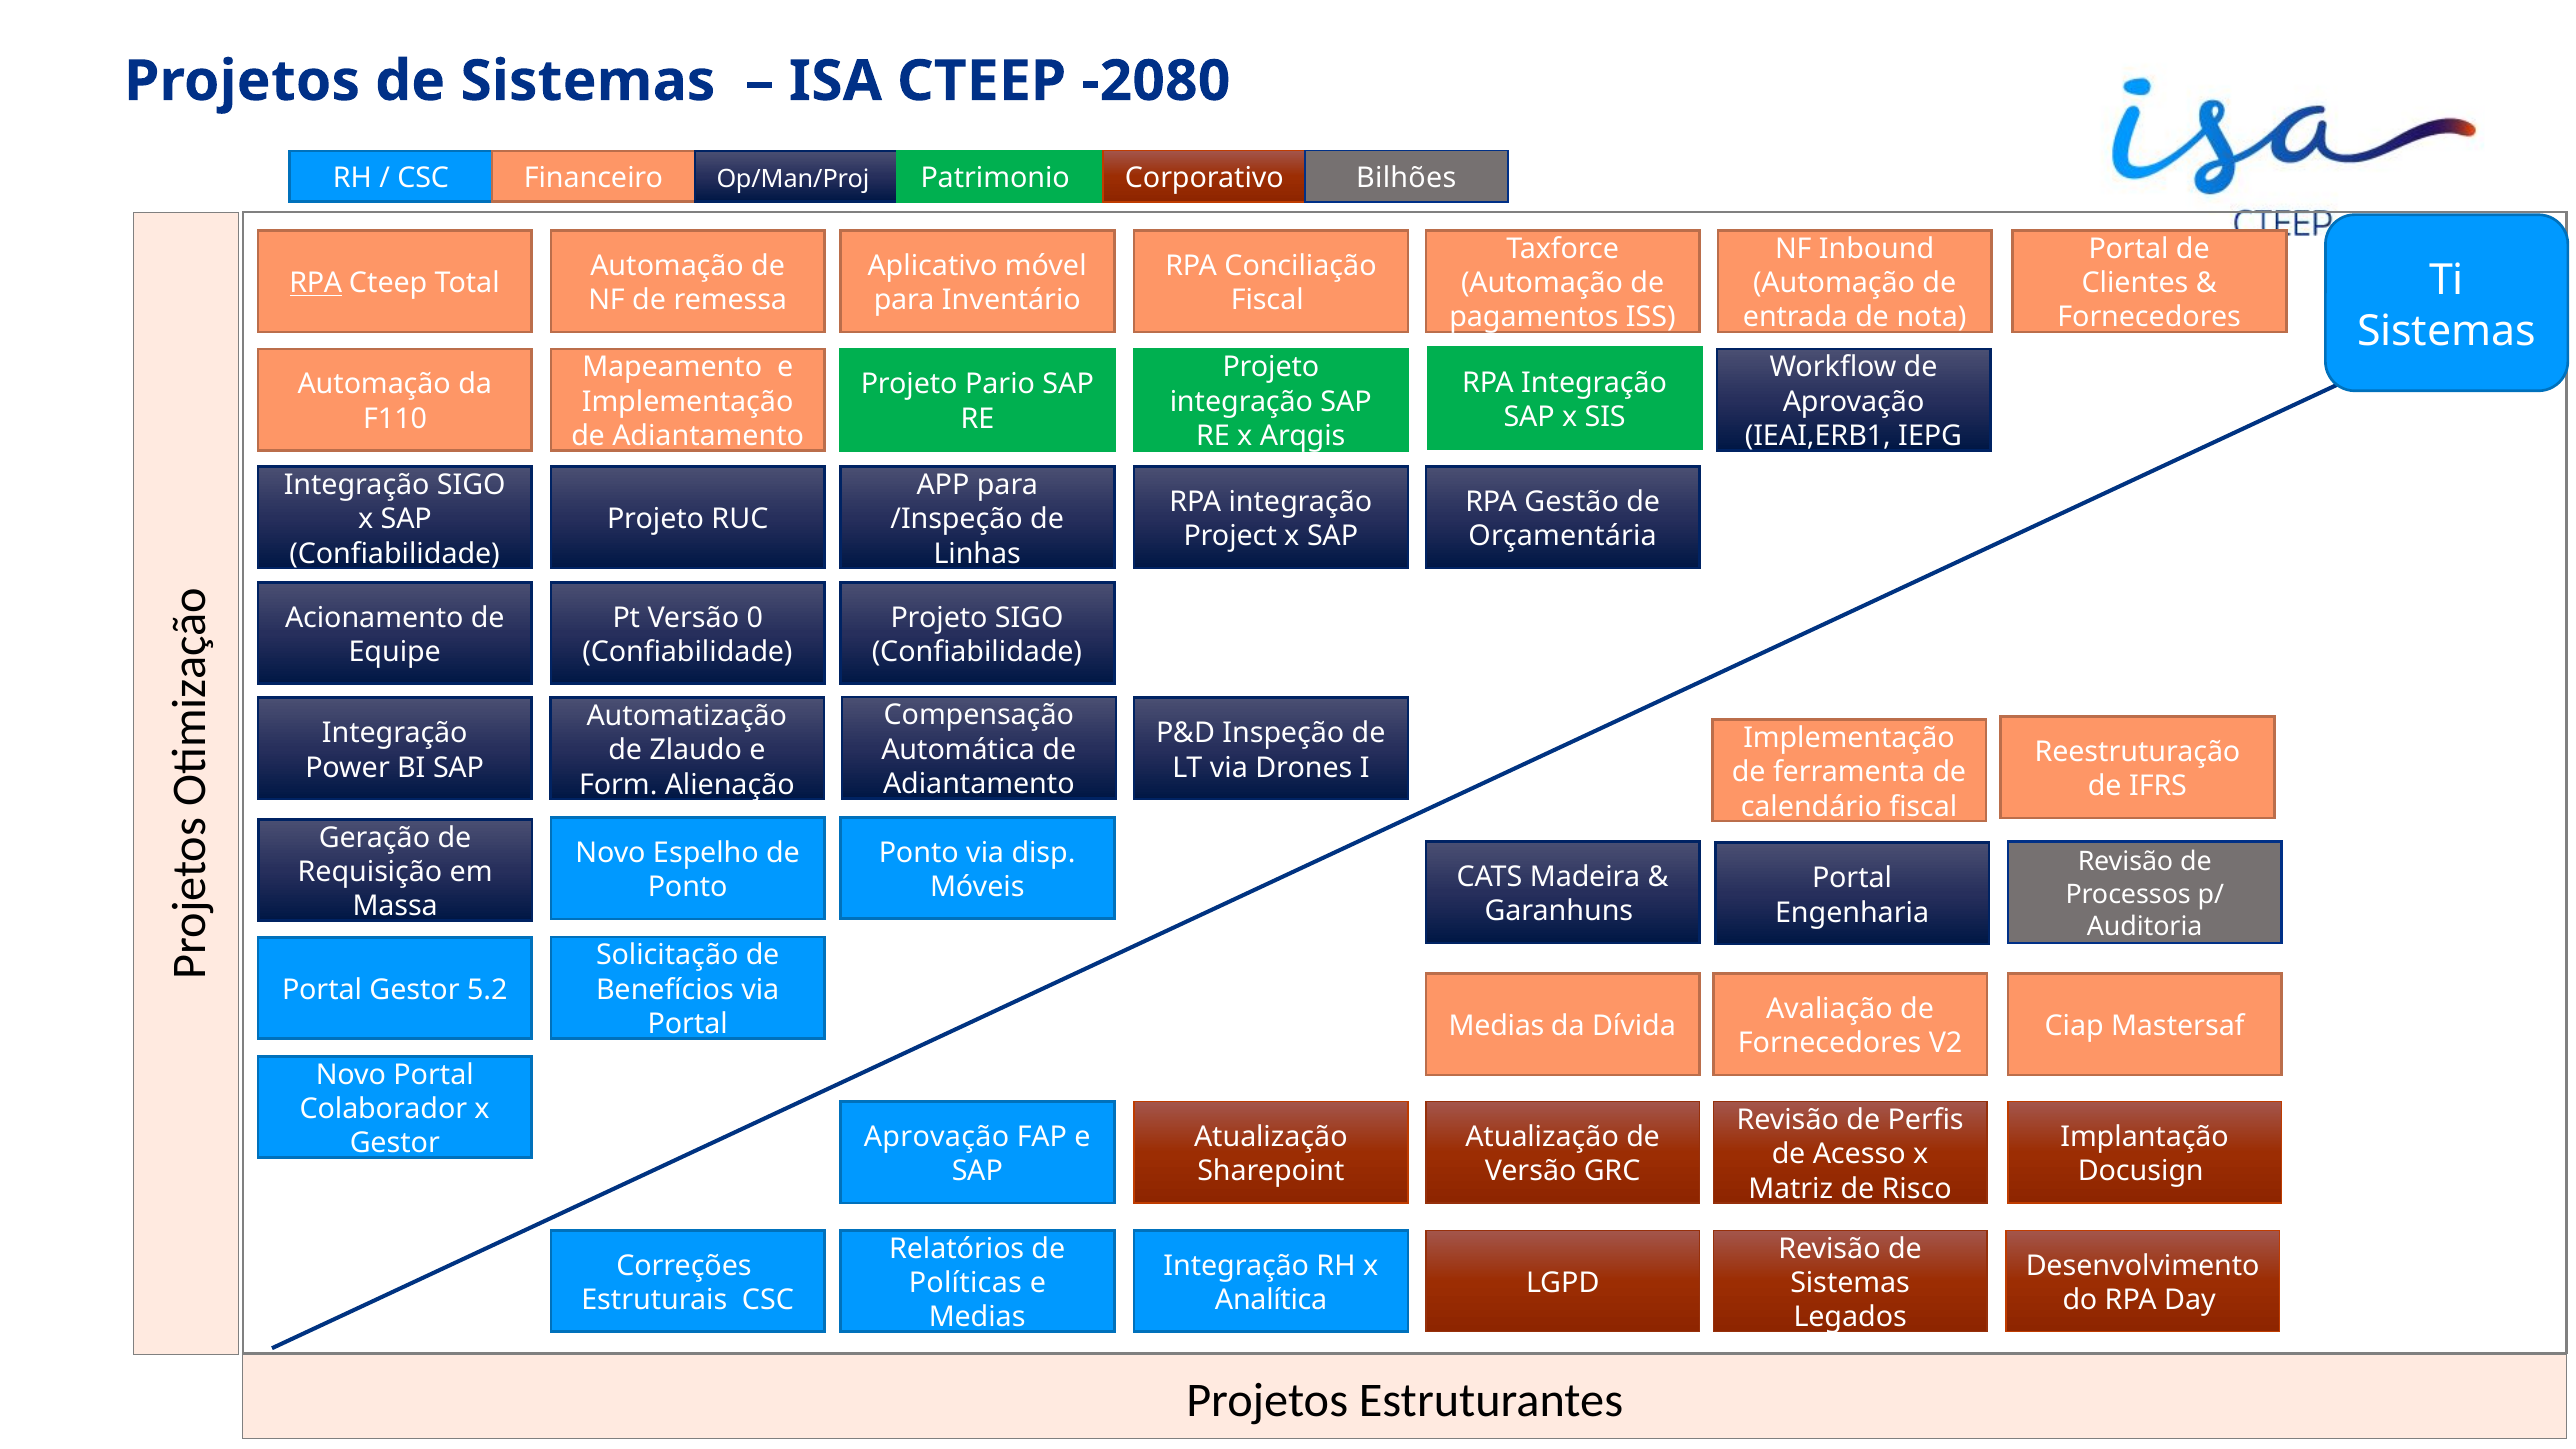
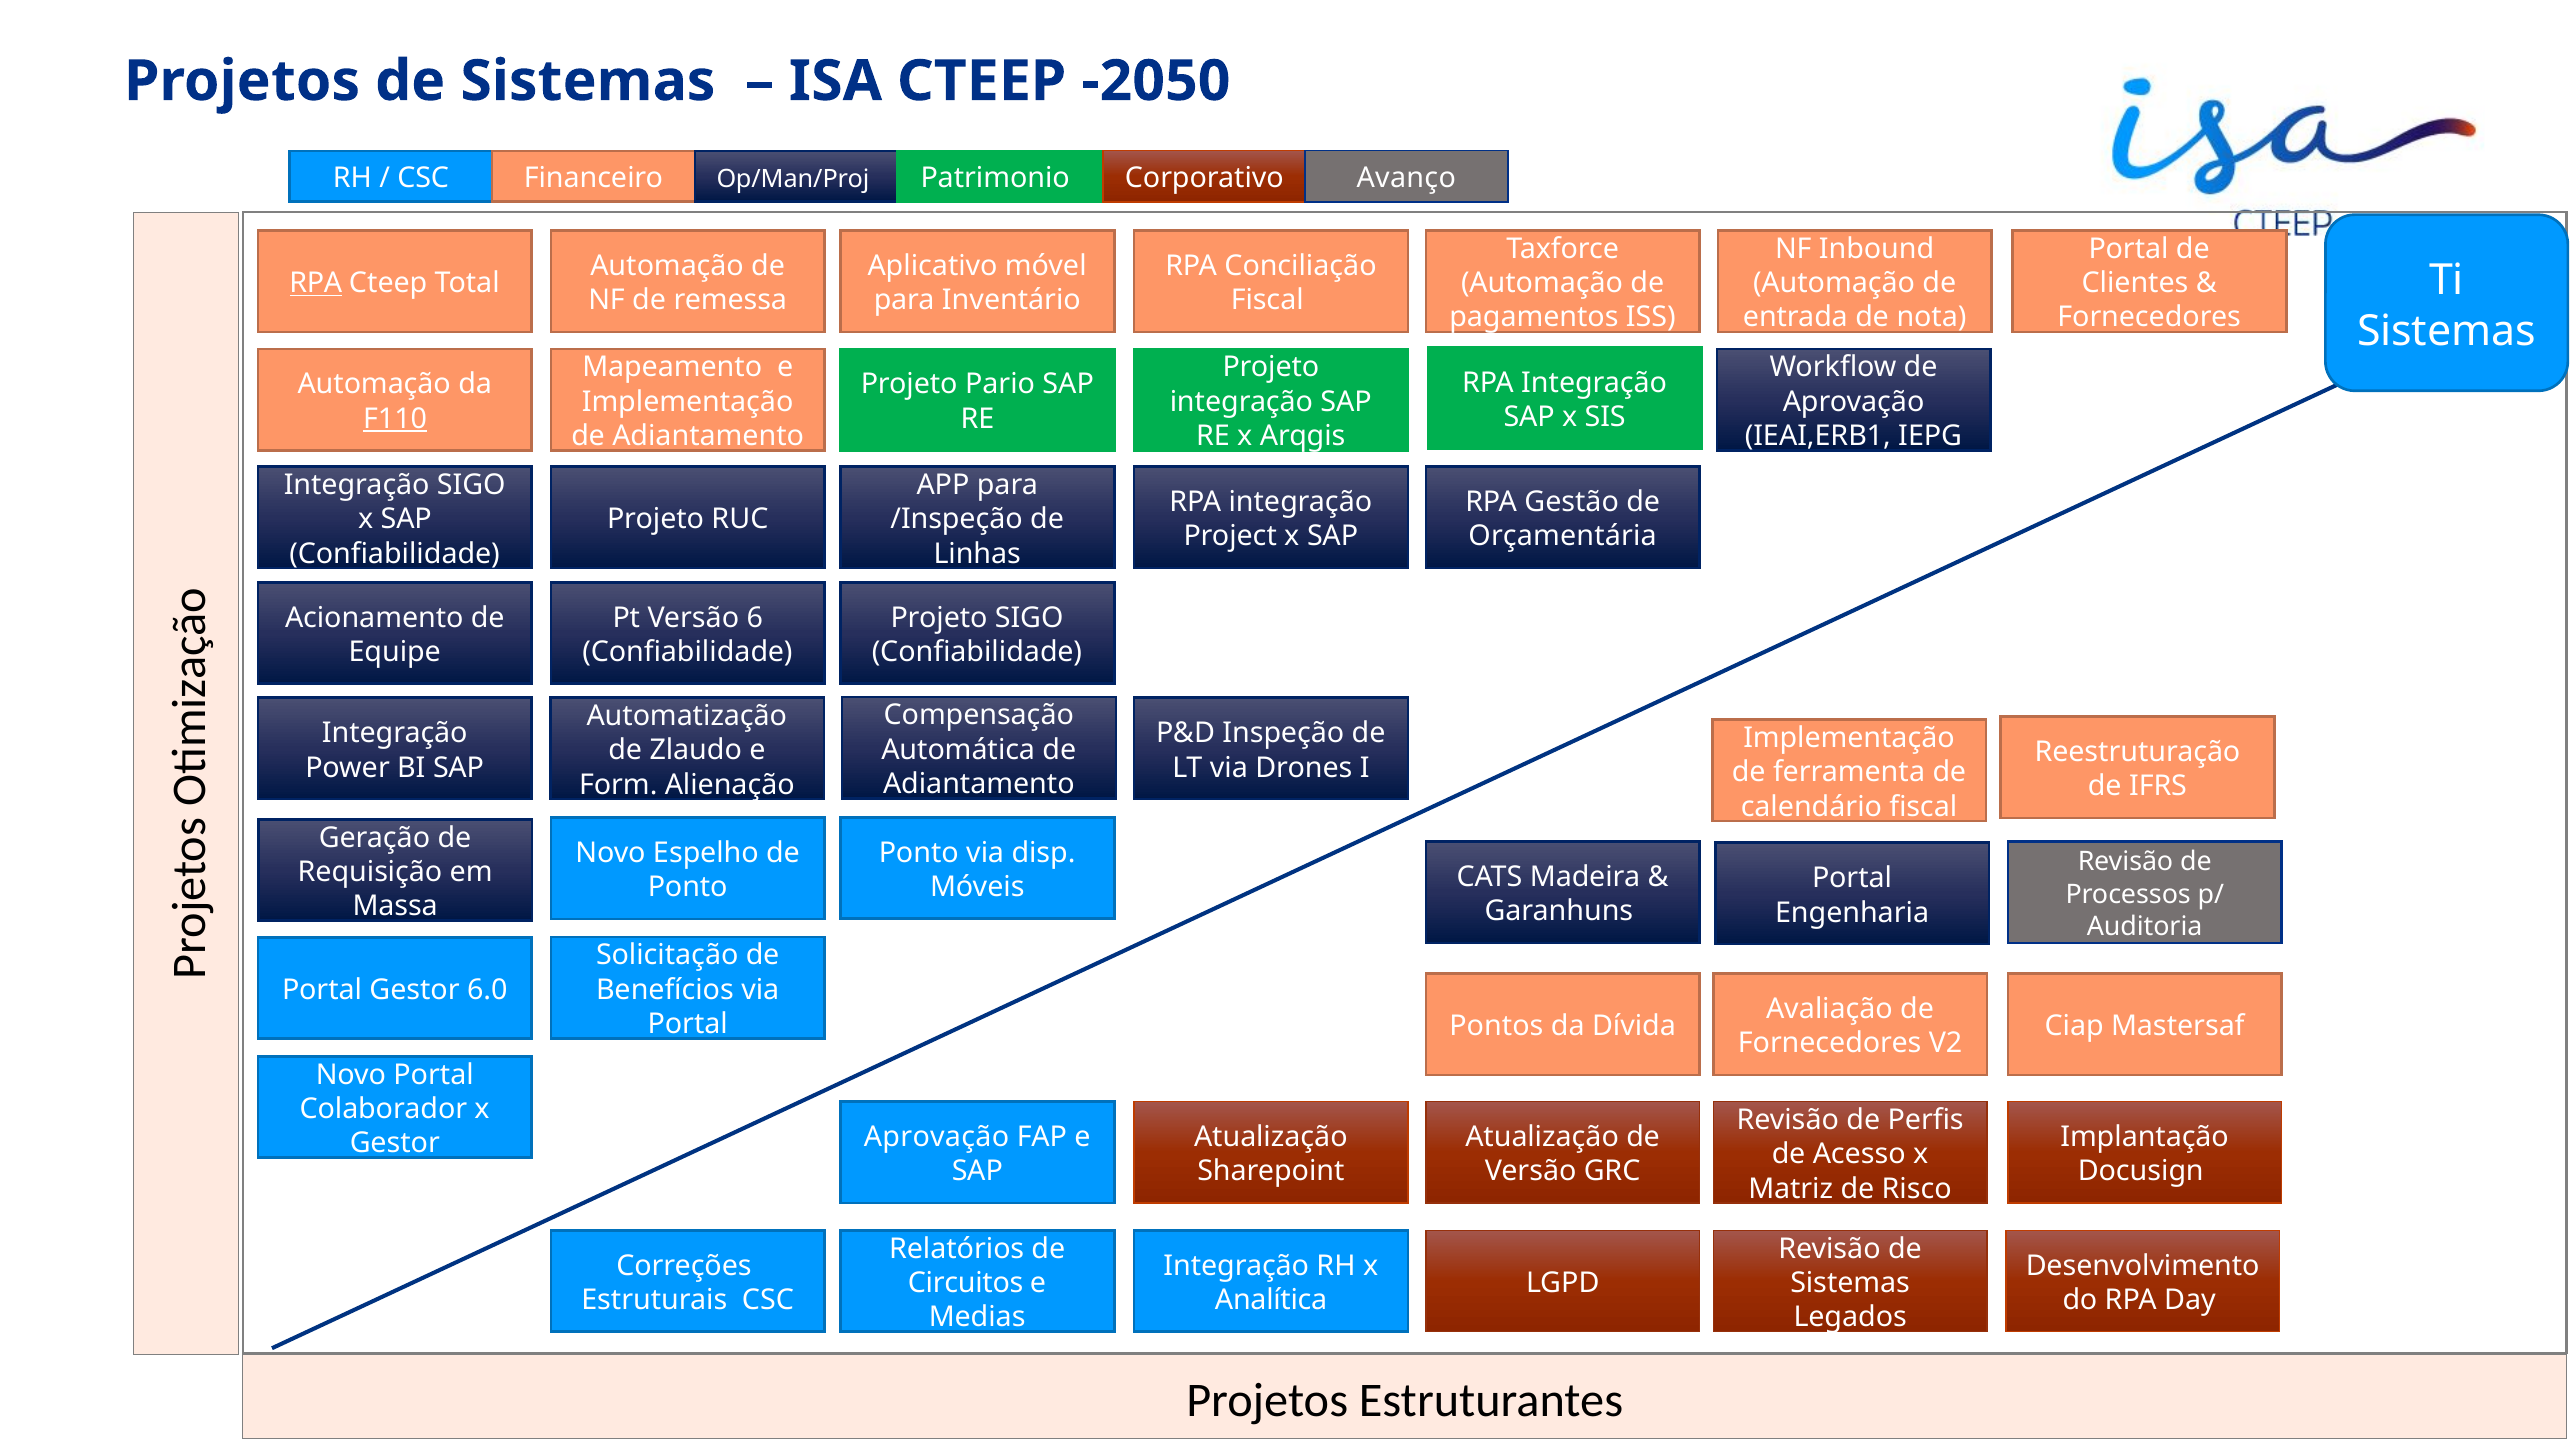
-2080: -2080 -> -2050
Bilhões: Bilhões -> Avanço
F110 underline: none -> present
0: 0 -> 6
5.2: 5.2 -> 6.0
Medias at (1497, 1026): Medias -> Pontos
Políticas: Políticas -> Circuitos
